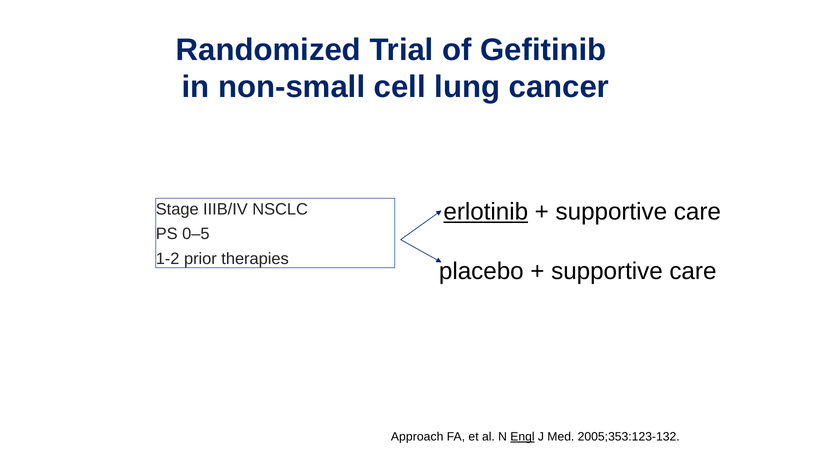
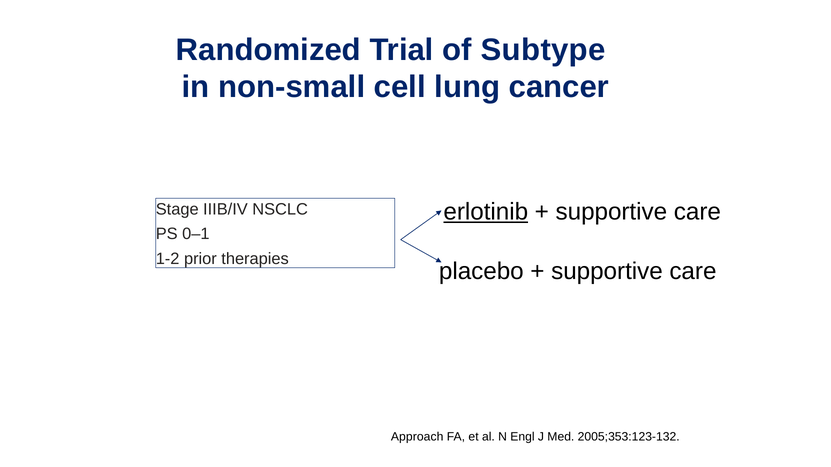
Gefitinib: Gefitinib -> Subtype
0–5: 0–5 -> 0–1
Engl underline: present -> none
